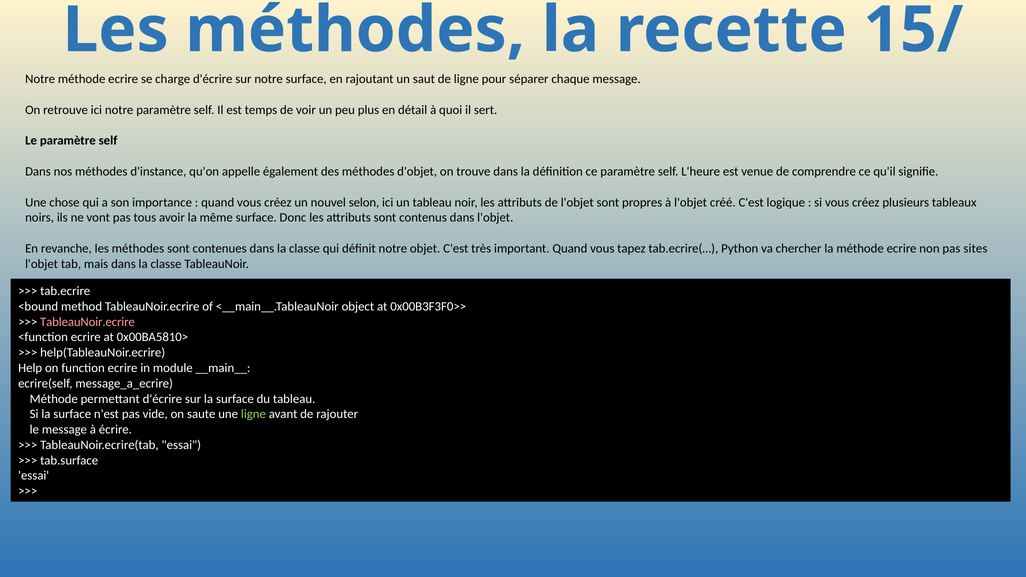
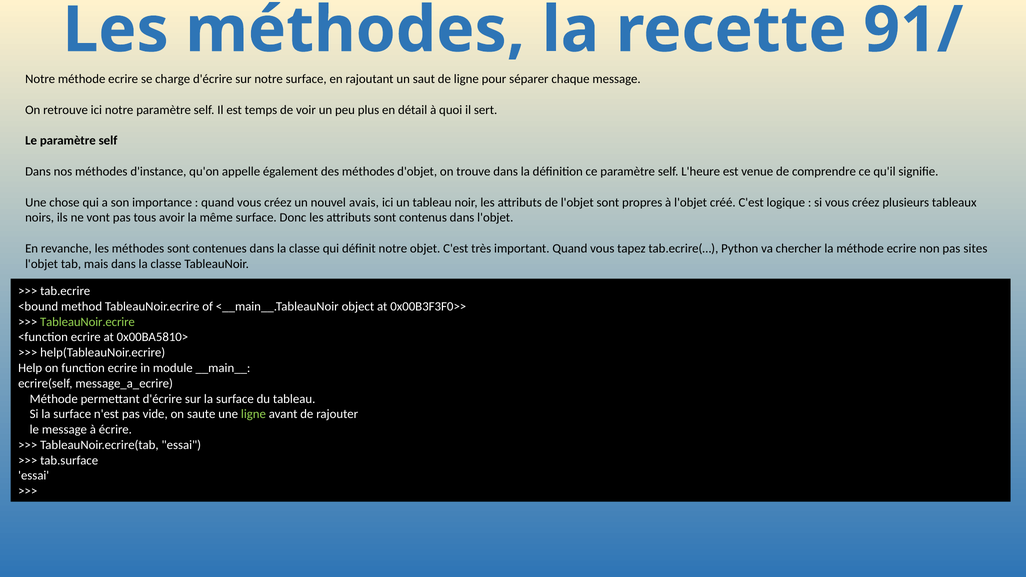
15/: 15/ -> 91/
selon: selon -> avais
TableauNoir.ecrire at (87, 322) colour: pink -> light green
